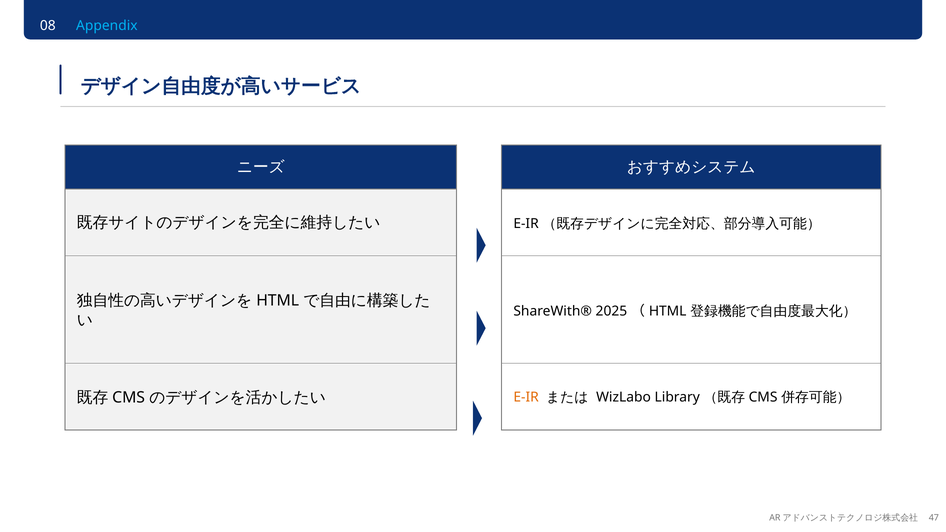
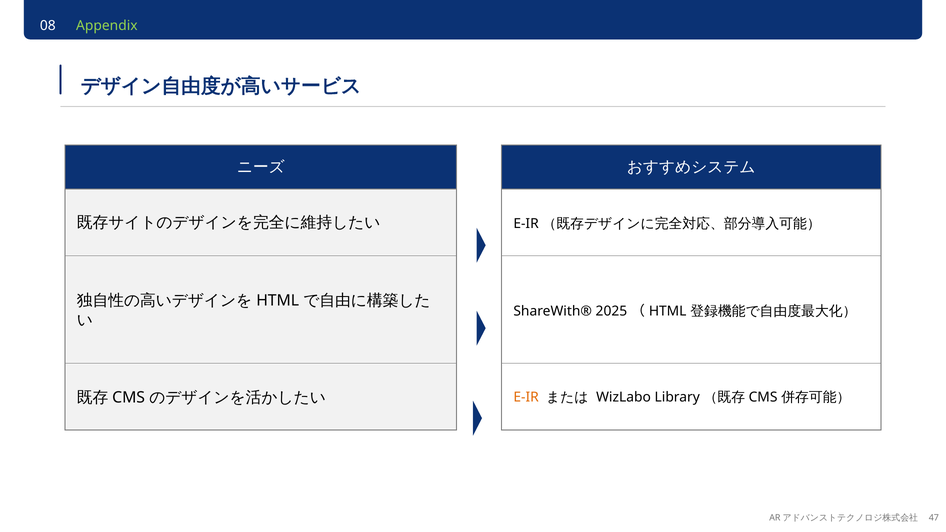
Appendix colour: light blue -> light green
